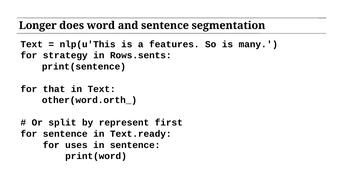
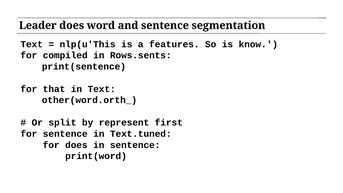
Longer: Longer -> Leader
many: many -> know
strategy: strategy -> compiled
Text.ready: Text.ready -> Text.tuned
for uses: uses -> does
